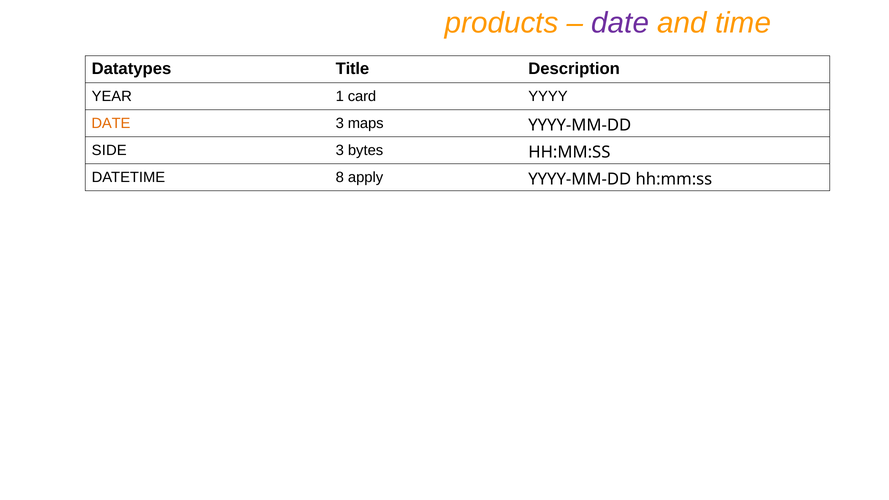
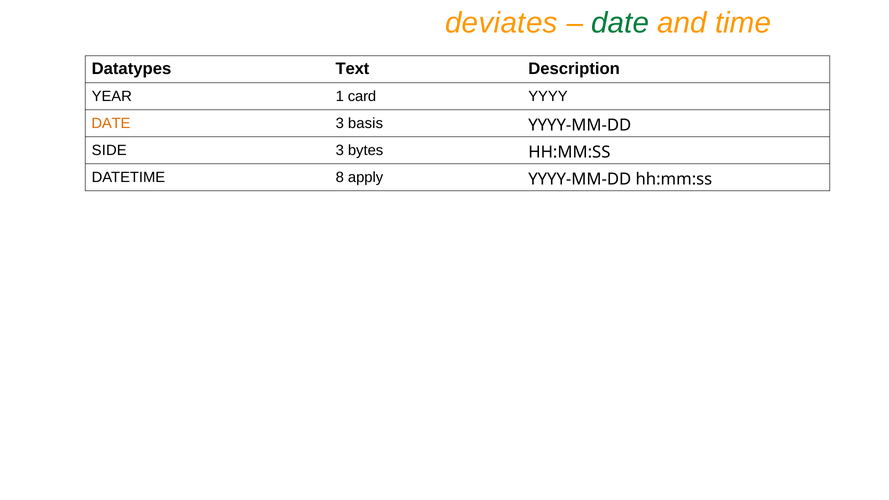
products: products -> deviates
date at (620, 23) colour: purple -> green
Title: Title -> Text
maps: maps -> basis
